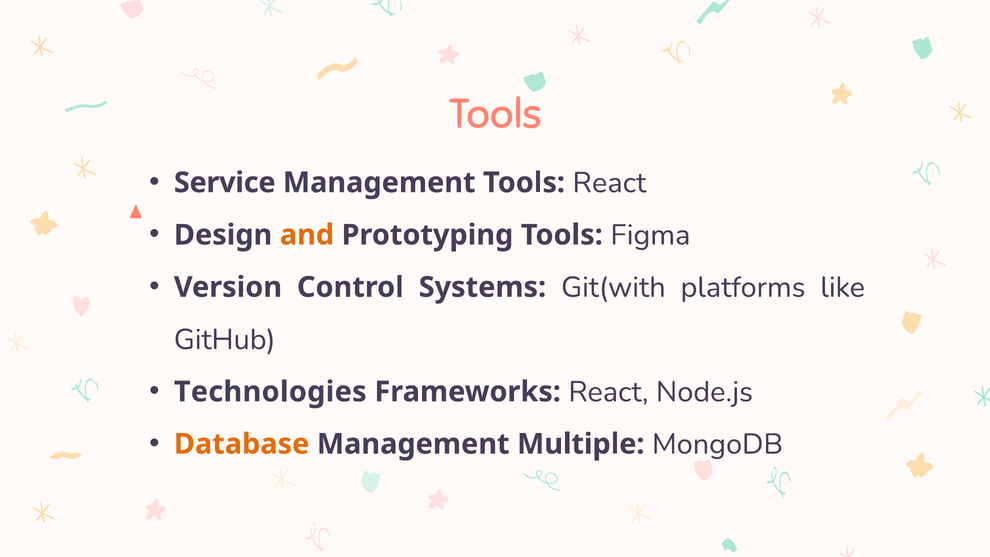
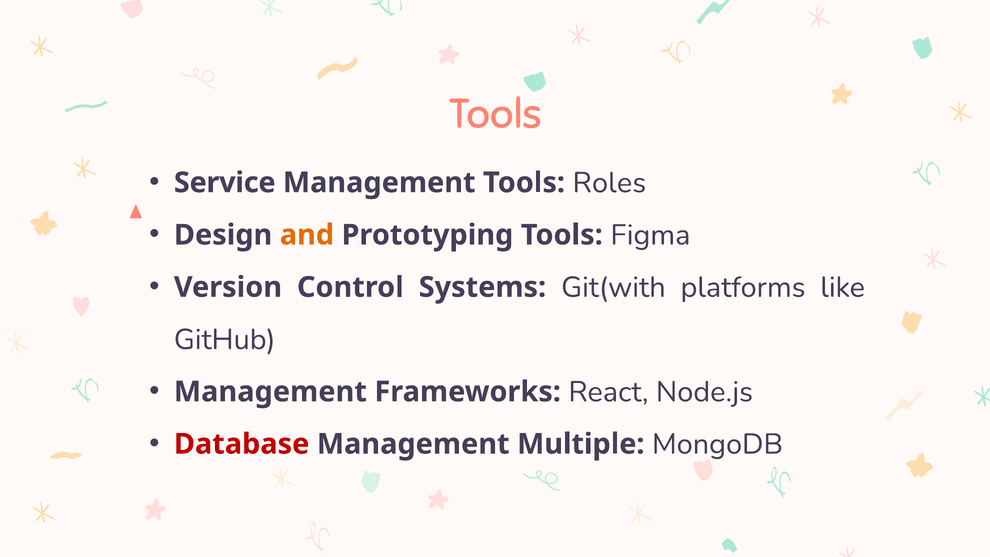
Tools React: React -> Roles
Technologies at (270, 392): Technologies -> Management
Database colour: orange -> red
